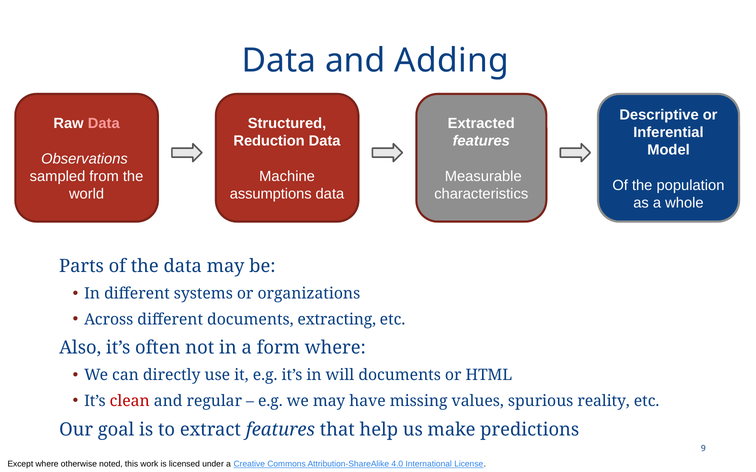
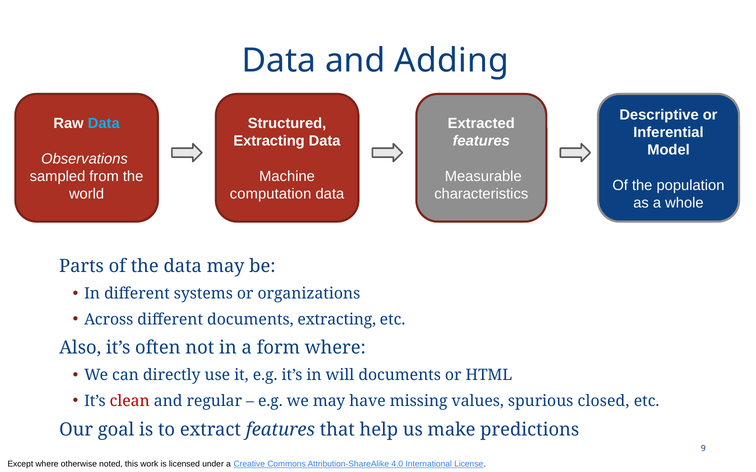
Data at (104, 124) colour: pink -> light blue
Reduction at (269, 141): Reduction -> Extracting
assumptions: assumptions -> computation
reality: reality -> closed
